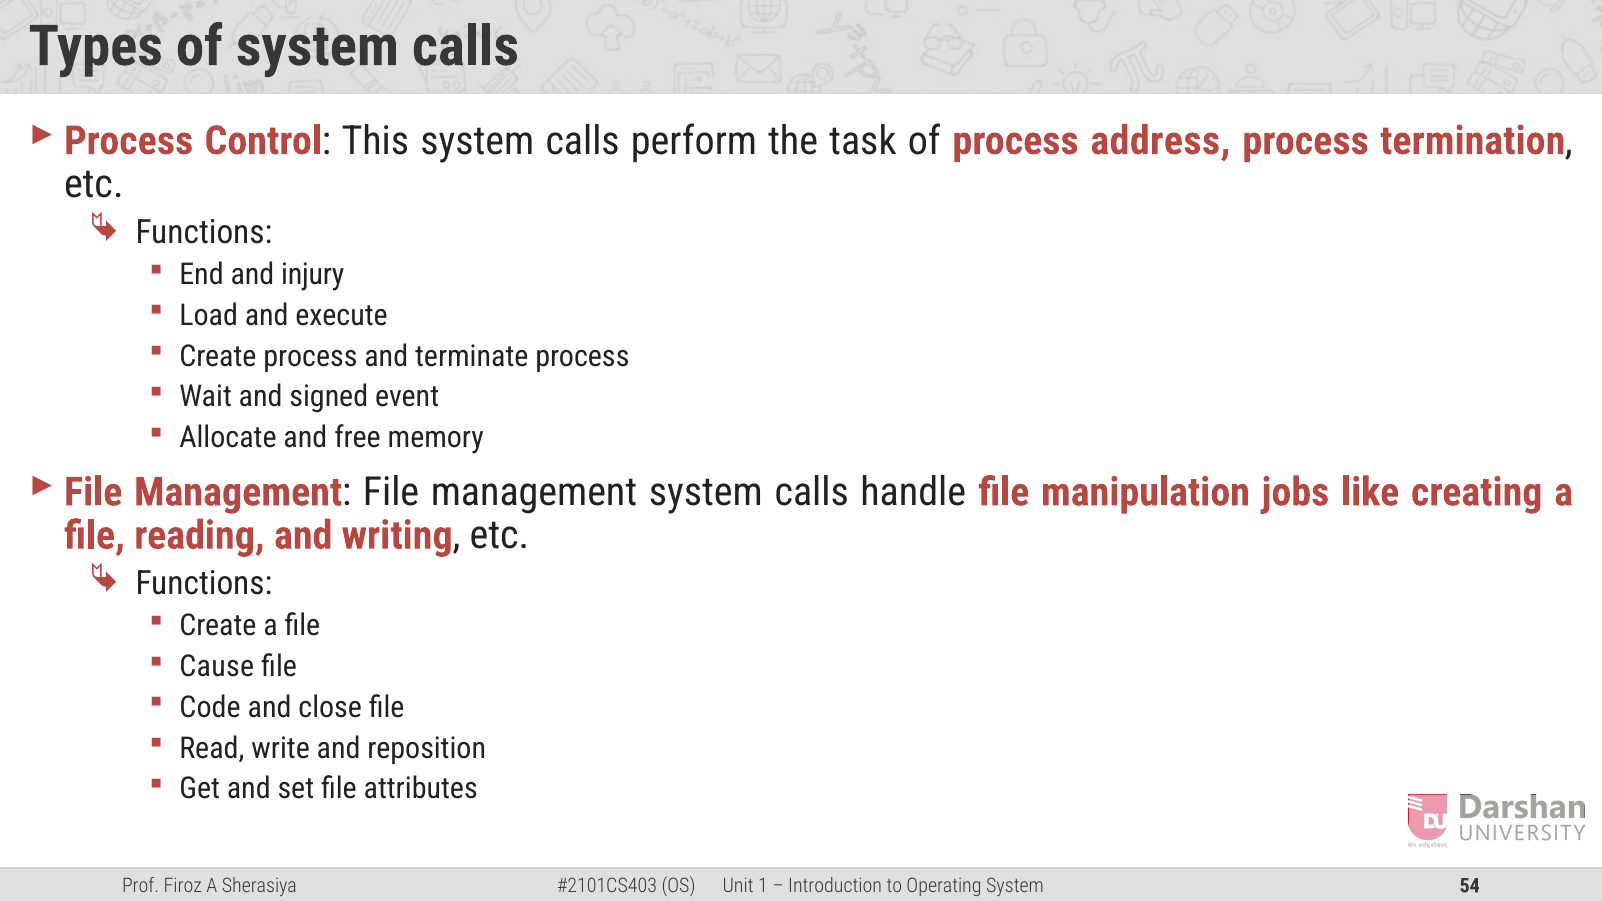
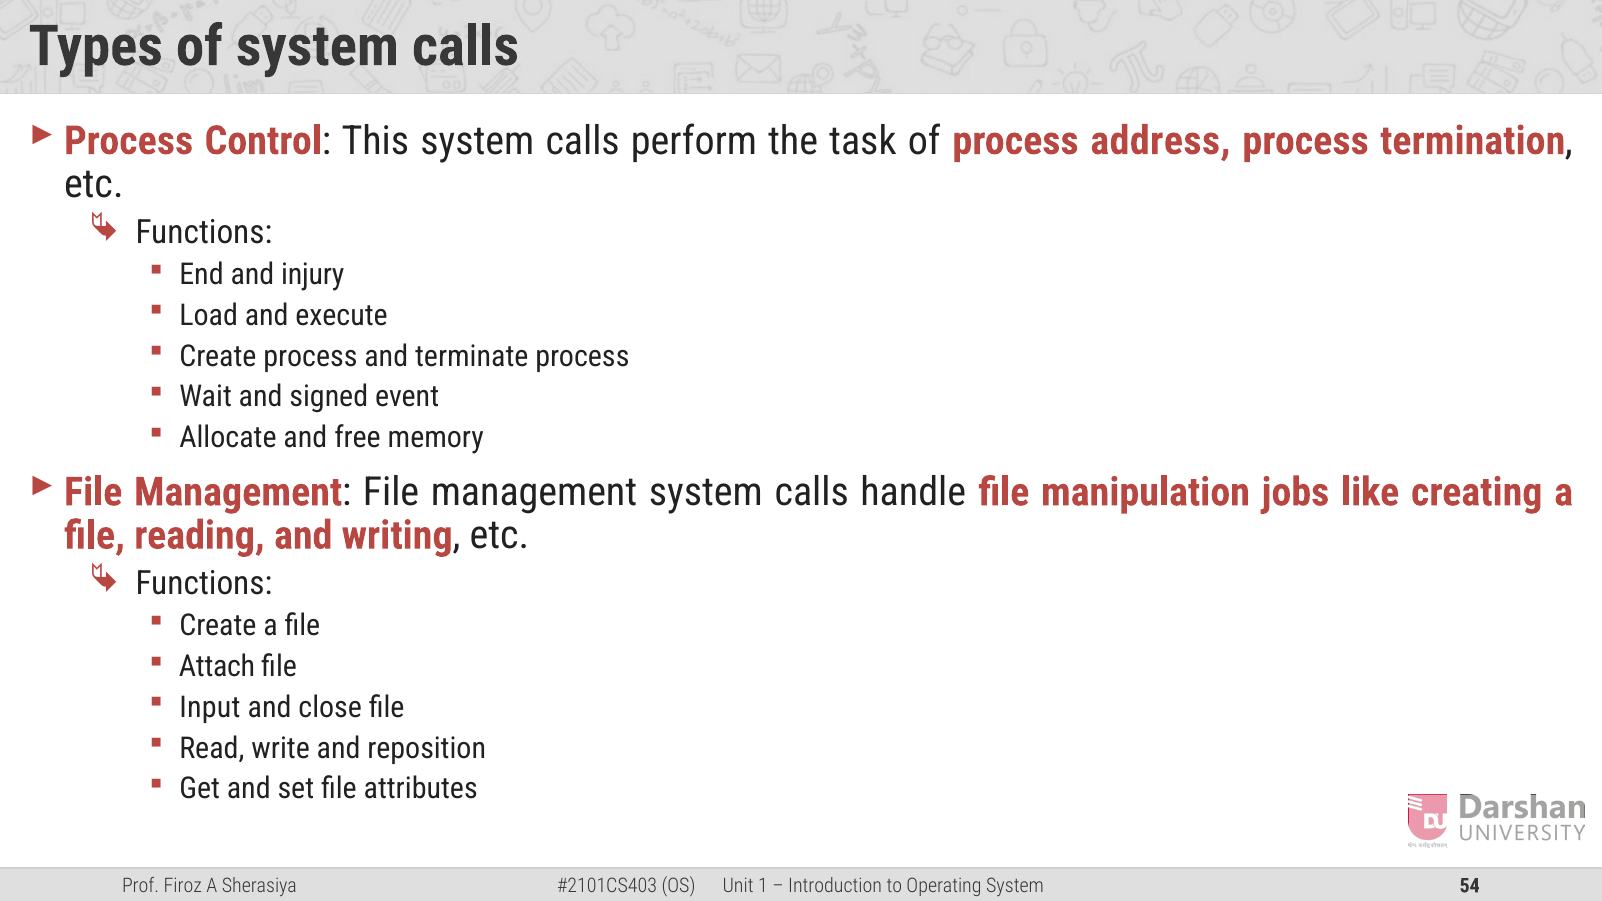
Cause: Cause -> Attach
Code: Code -> Input
